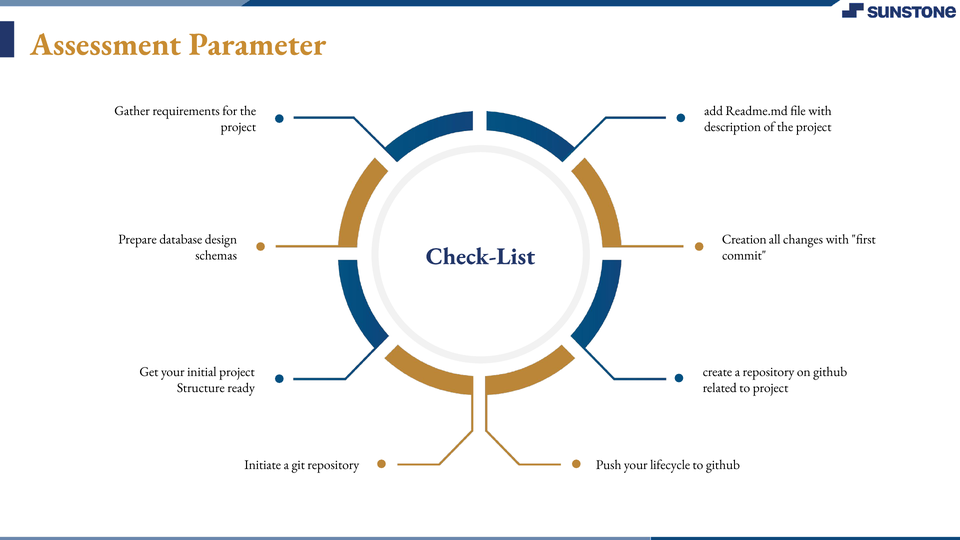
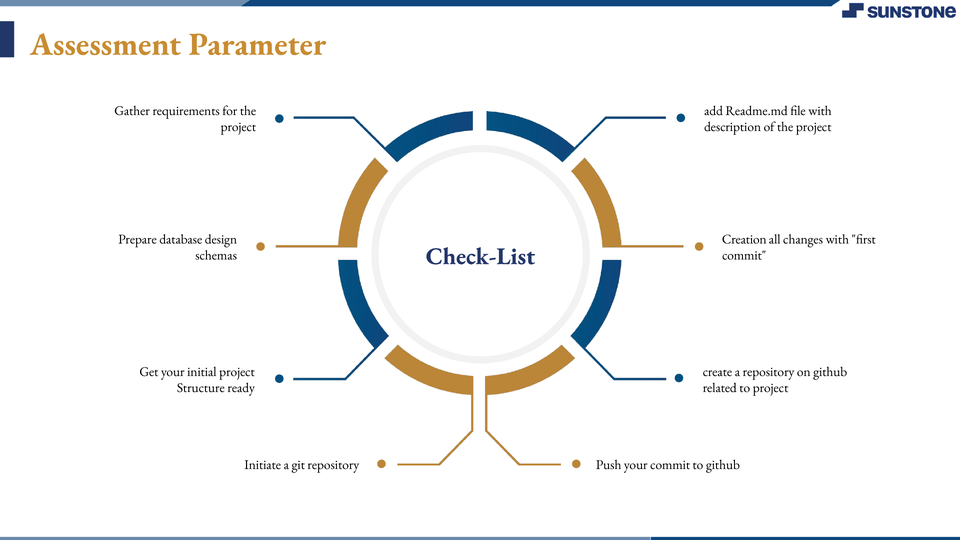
your lifecycle: lifecycle -> commit
